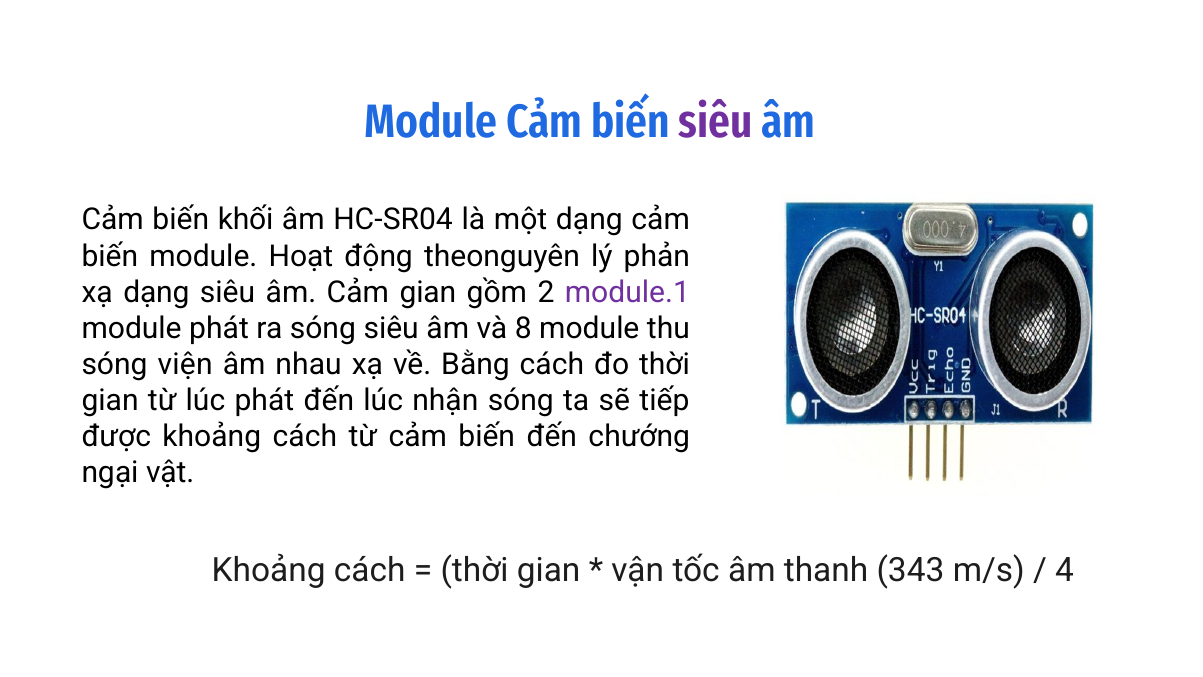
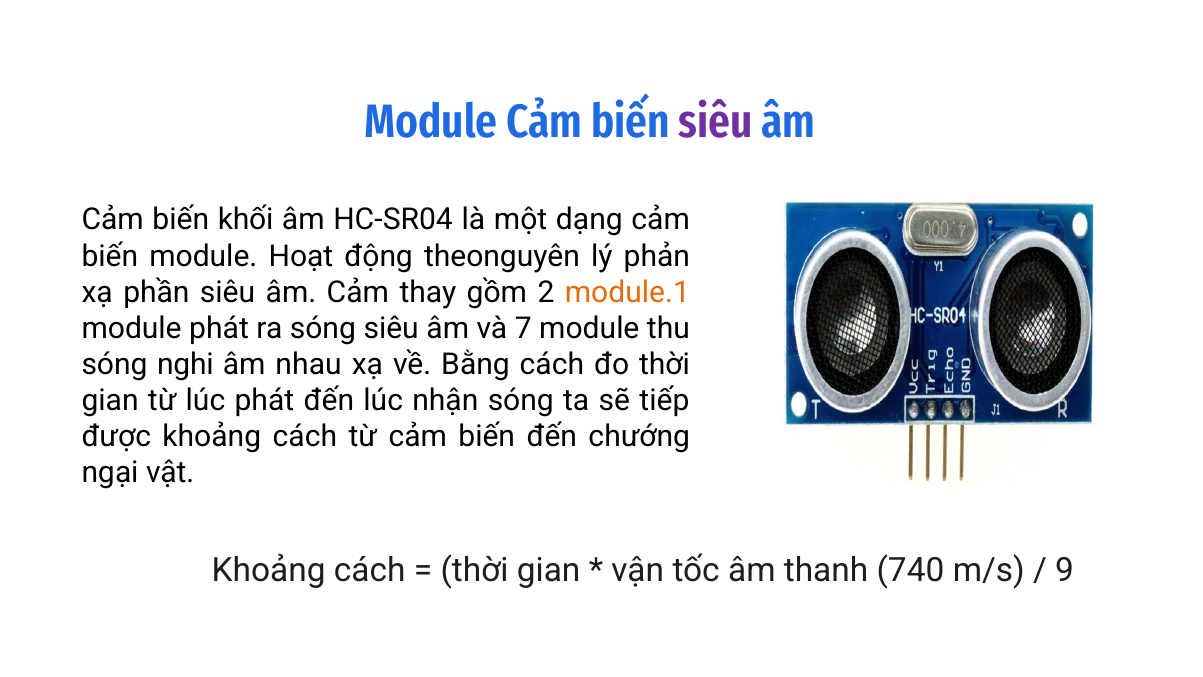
xạ dạng: dạng -> phần
Cảm gian: gian -> thay
module.1 colour: purple -> orange
8: 8 -> 7
viện: viện -> nghi
343: 343 -> 740
4: 4 -> 9
